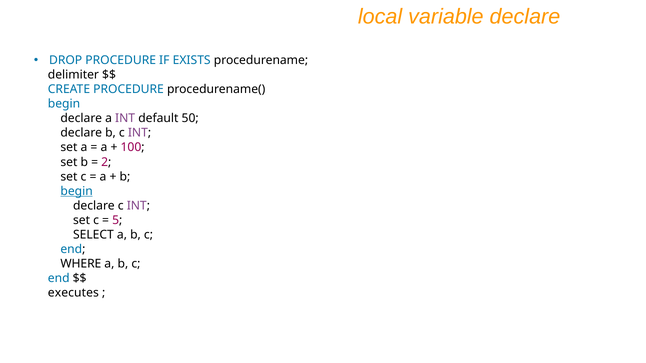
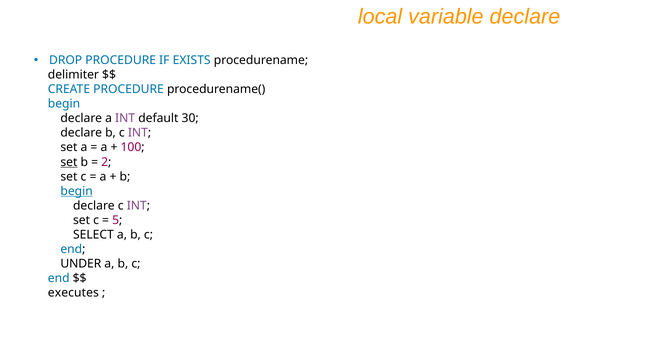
50: 50 -> 30
set at (69, 162) underline: none -> present
WHERE: WHERE -> UNDER
